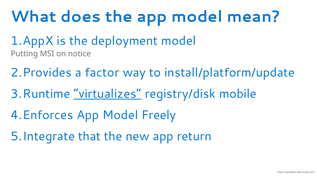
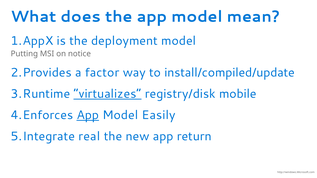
install/platform/update: install/platform/update -> install/compiled/update
App at (88, 115) underline: none -> present
Freely: Freely -> Easily
that: that -> real
